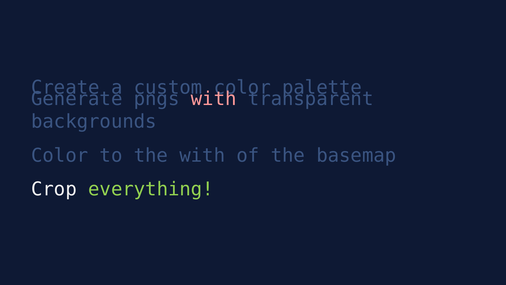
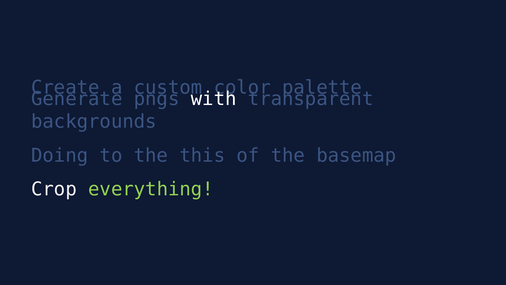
with at (214, 99) colour: pink -> white
Color at (60, 155): Color -> Doing
the with: with -> this
